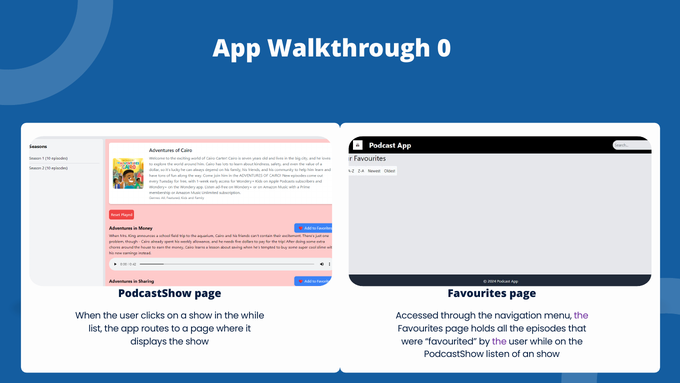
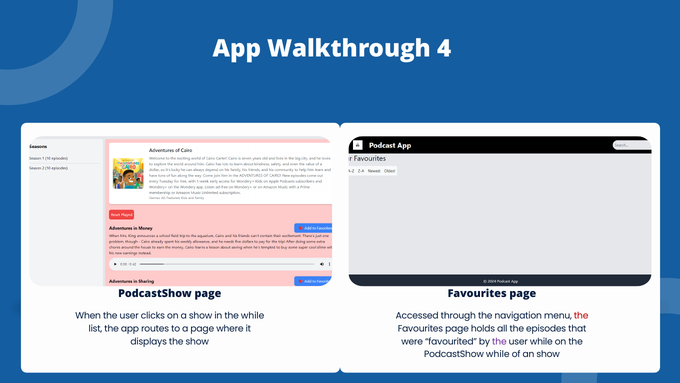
0: 0 -> 4
the at (581, 316) colour: purple -> red
PodcastShow listen: listen -> while
